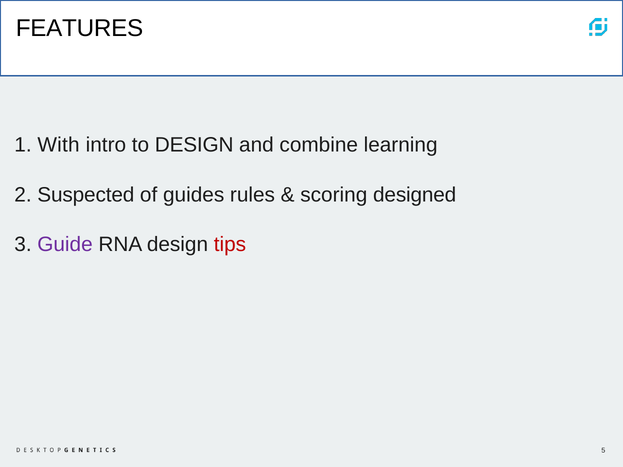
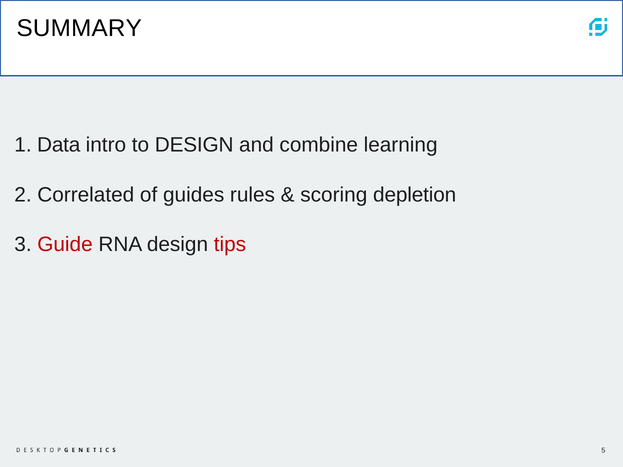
FEATURES: FEATURES -> SUMMARY
With: With -> Data
Suspected: Suspected -> Correlated
designed: designed -> depletion
Guide colour: purple -> red
